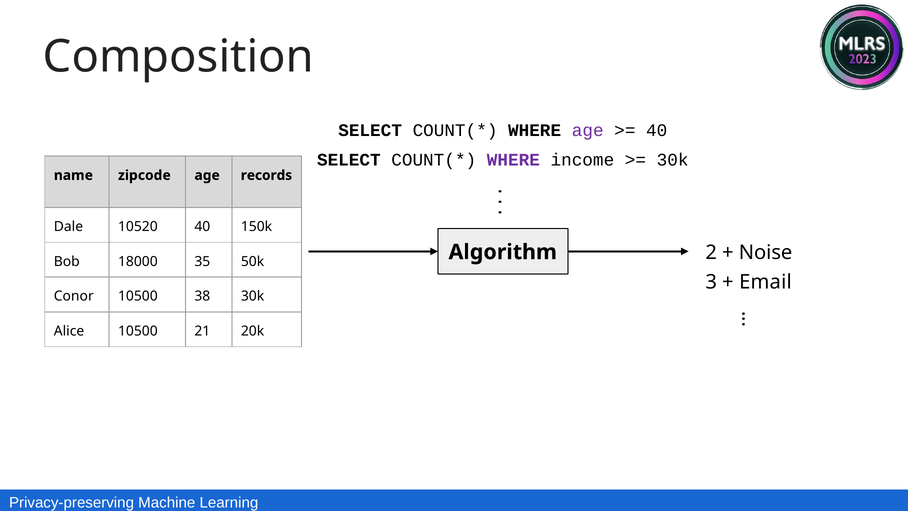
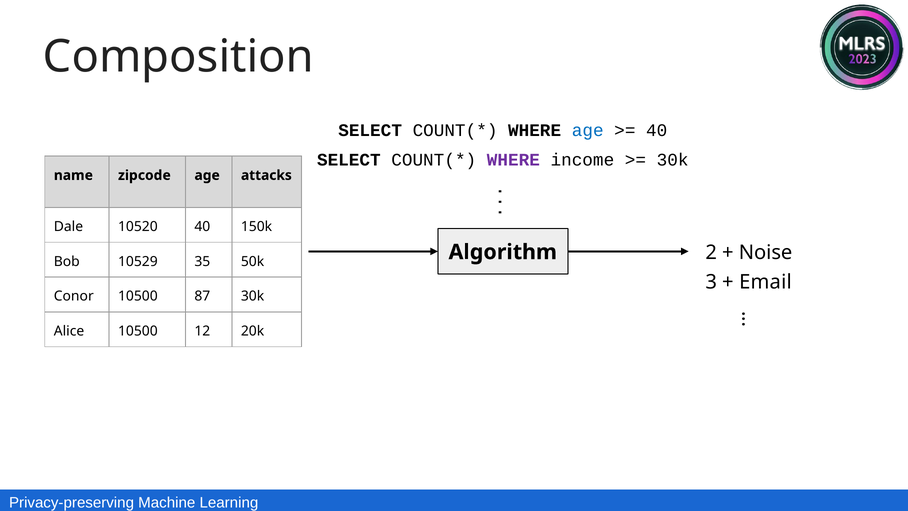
age at (588, 130) colour: purple -> blue
records: records -> attacks
18000: 18000 -> 10529
38: 38 -> 87
21: 21 -> 12
